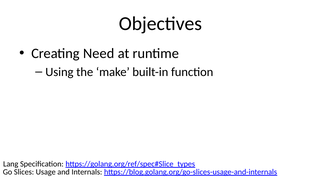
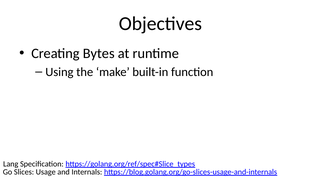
Need: Need -> Bytes
